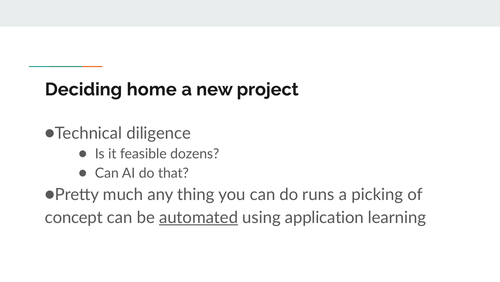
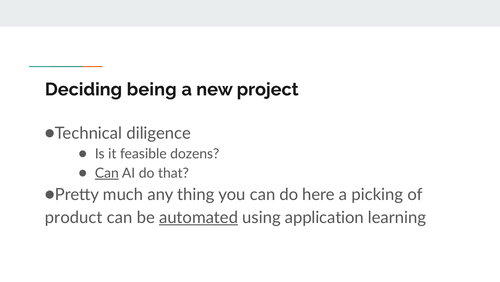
home: home -> being
Can at (107, 173) underline: none -> present
runs: runs -> here
concept: concept -> product
